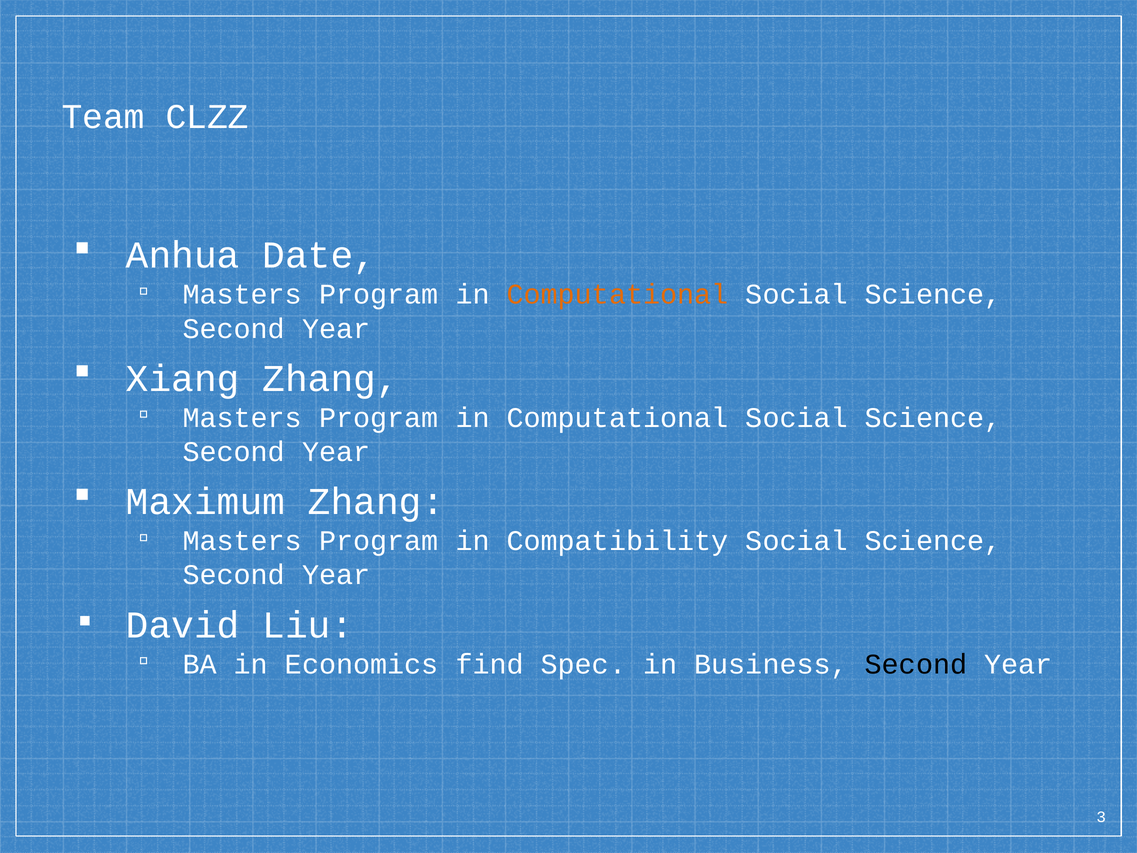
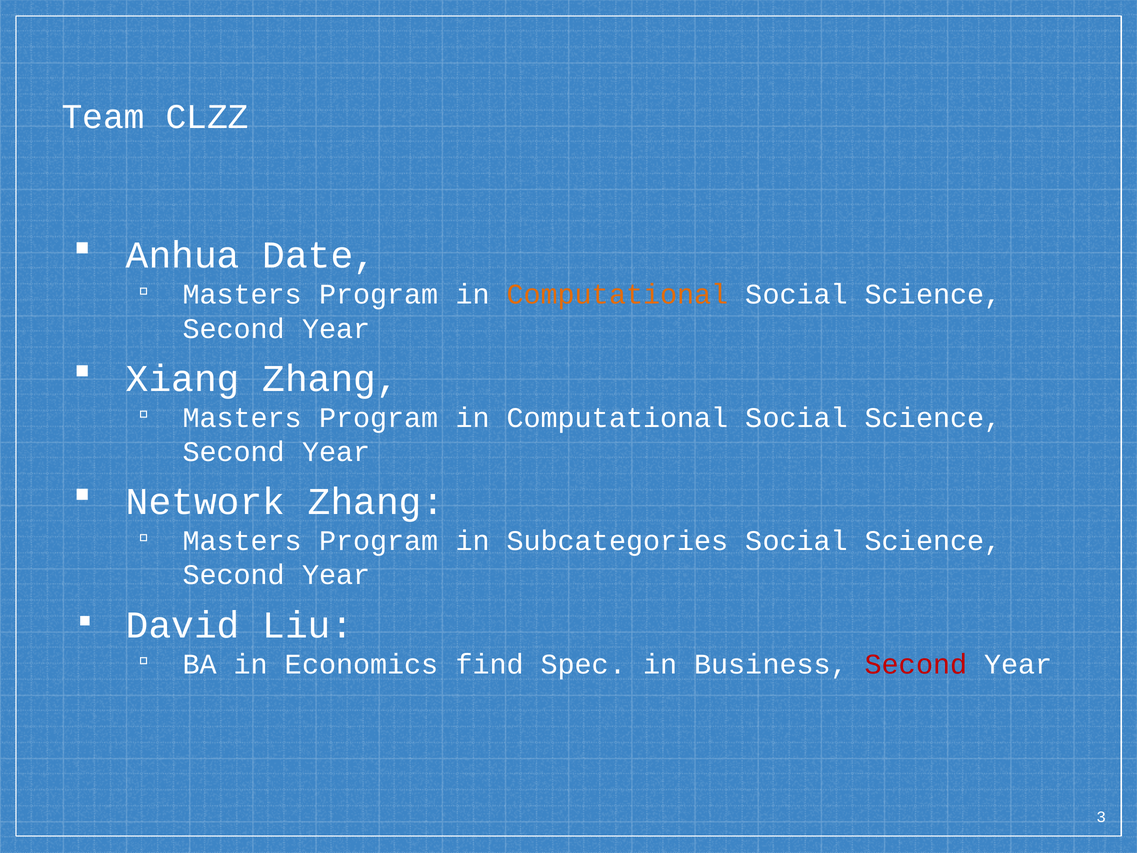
Maximum: Maximum -> Network
Compatibility: Compatibility -> Subcategories
Second at (916, 664) colour: black -> red
